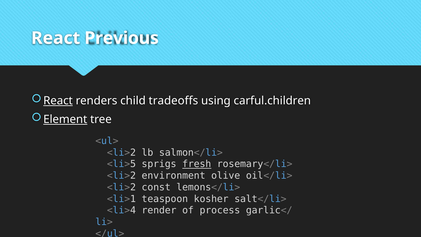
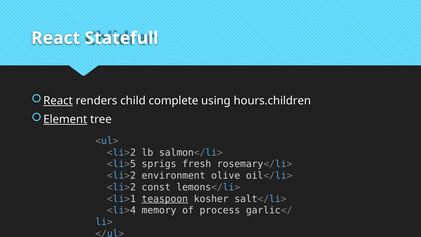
Previous: Previous -> Statefull
tradeoffs: tradeoffs -> complete
carful.children: carful.children -> hours.children
fresh underline: present -> none
teaspoon underline: none -> present
render: render -> memory
